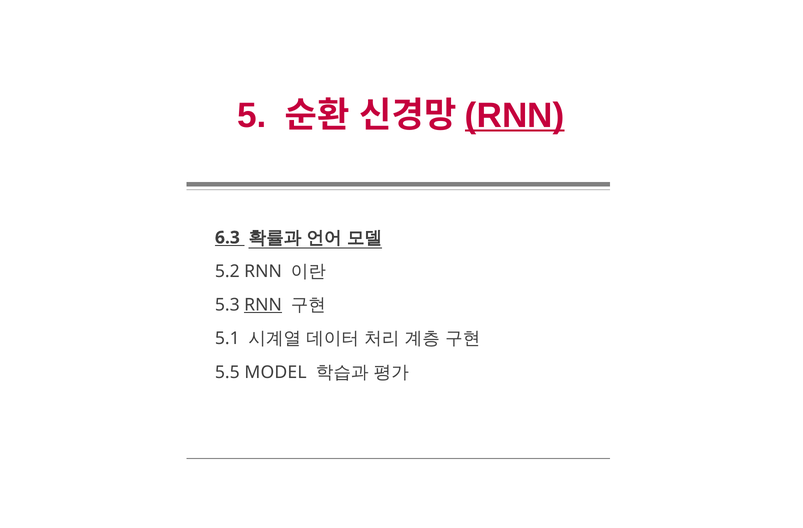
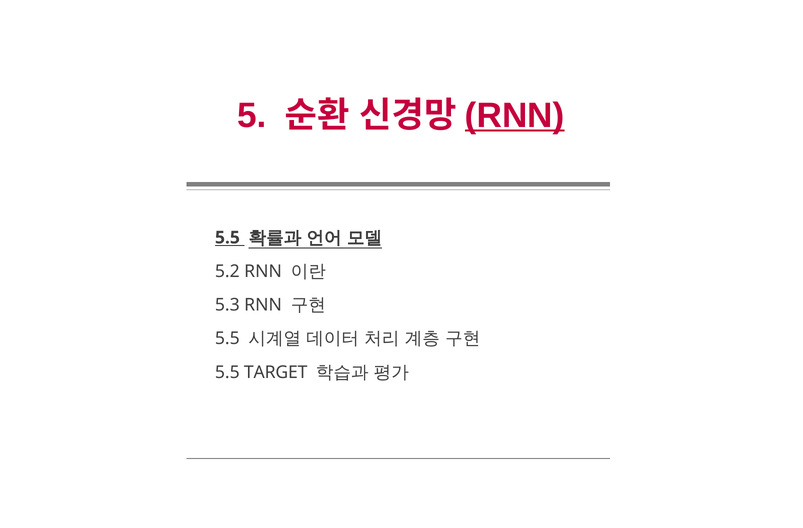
6.3 at (227, 237): 6.3 -> 5.5
RNN at (263, 305) underline: present -> none
5.1 at (227, 338): 5.1 -> 5.5
MODEL: MODEL -> TARGET
